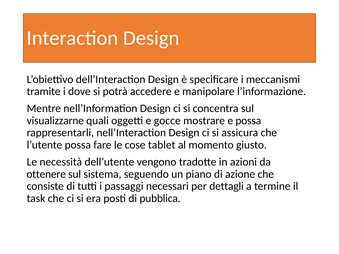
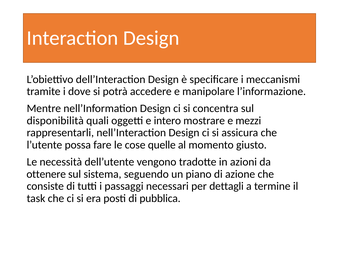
visualizzarne: visualizzarne -> disponibilità
gocce: gocce -> intero
e possa: possa -> mezzi
tablet: tablet -> quelle
